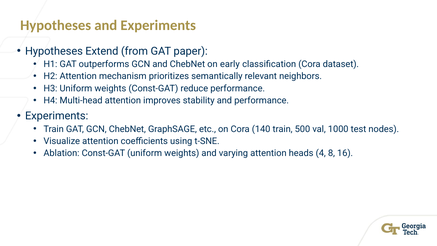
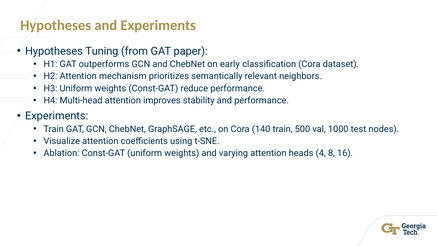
Extend: Extend -> Tuning
